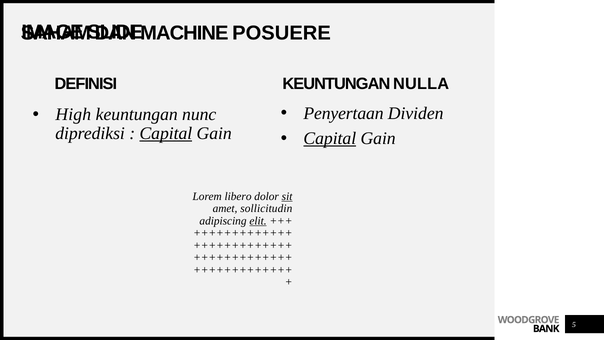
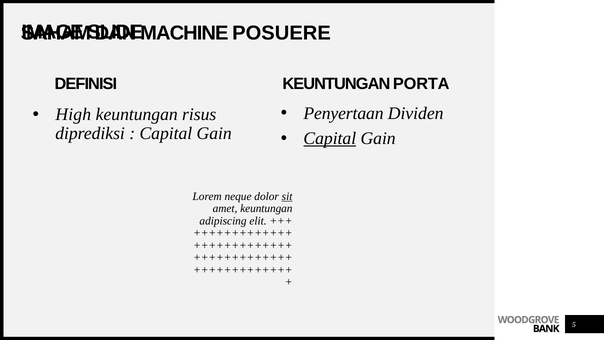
NULLA: NULLA -> PORTA
nunc: nunc -> risus
Capital at (166, 133) underline: present -> none
libero: libero -> neque
amet sollicitudin: sollicitudin -> keuntungan
elit underline: present -> none
